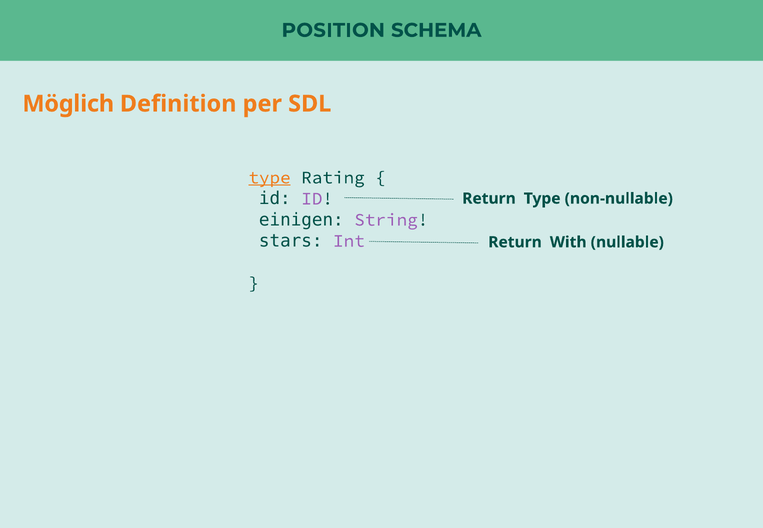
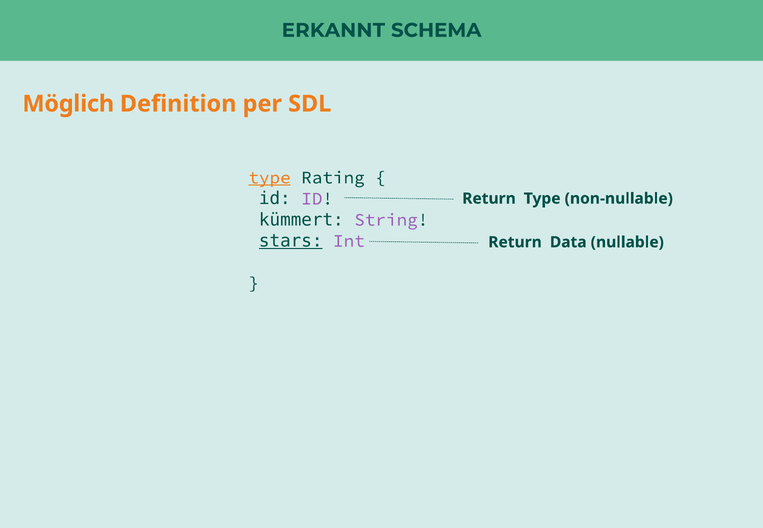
POSITION: POSITION -> ERKANNT
einigen: einigen -> kümmert
stars underline: none -> present
With: With -> Data
